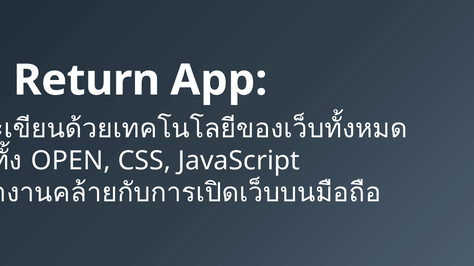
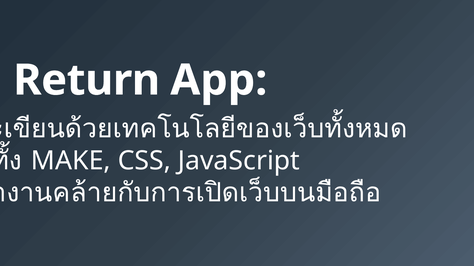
OPEN: OPEN -> MAKE
